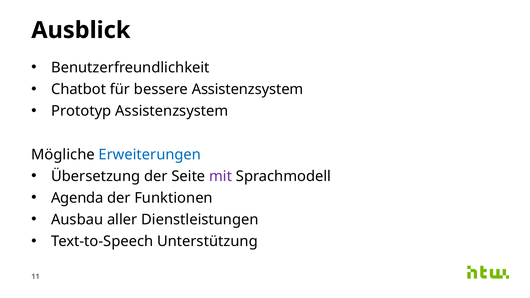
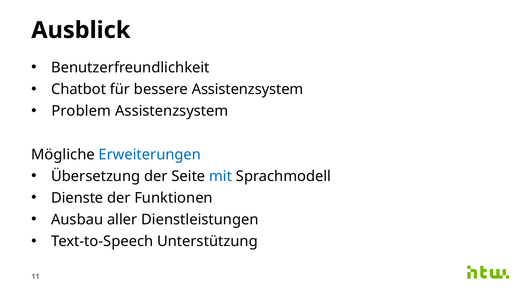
Prototyp: Prototyp -> Problem
mit colour: purple -> blue
Agenda: Agenda -> Dienste
